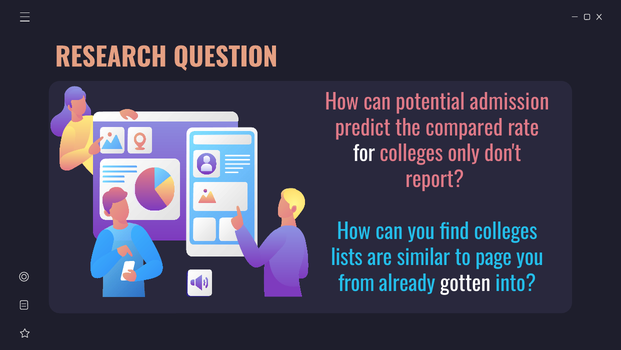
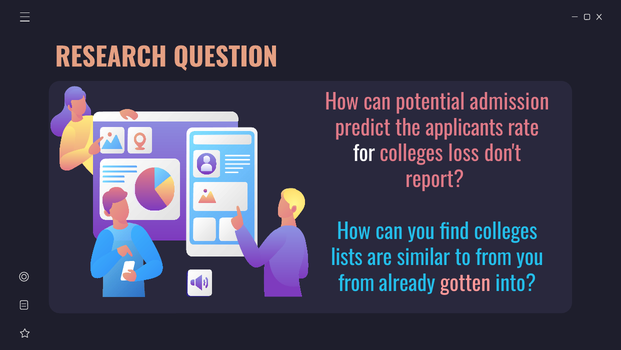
compared: compared -> applicants
only: only -> loss
to page: page -> from
gotten colour: white -> pink
